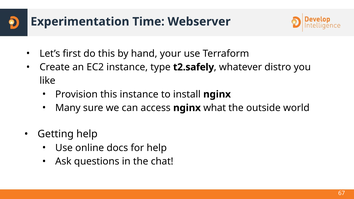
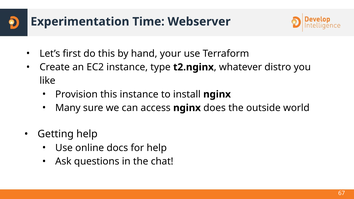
t2.safely: t2.safely -> t2.nginx
what: what -> does
